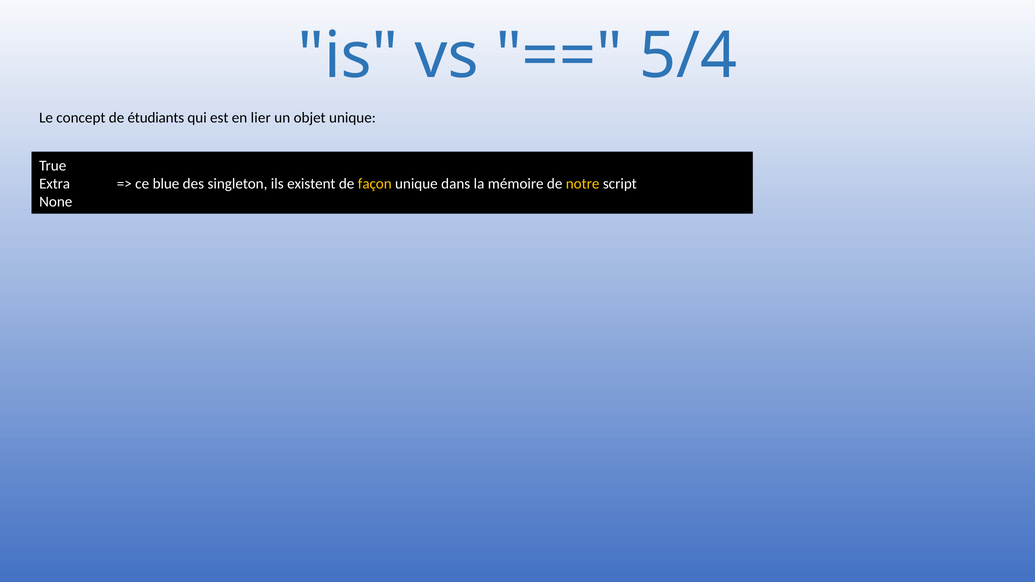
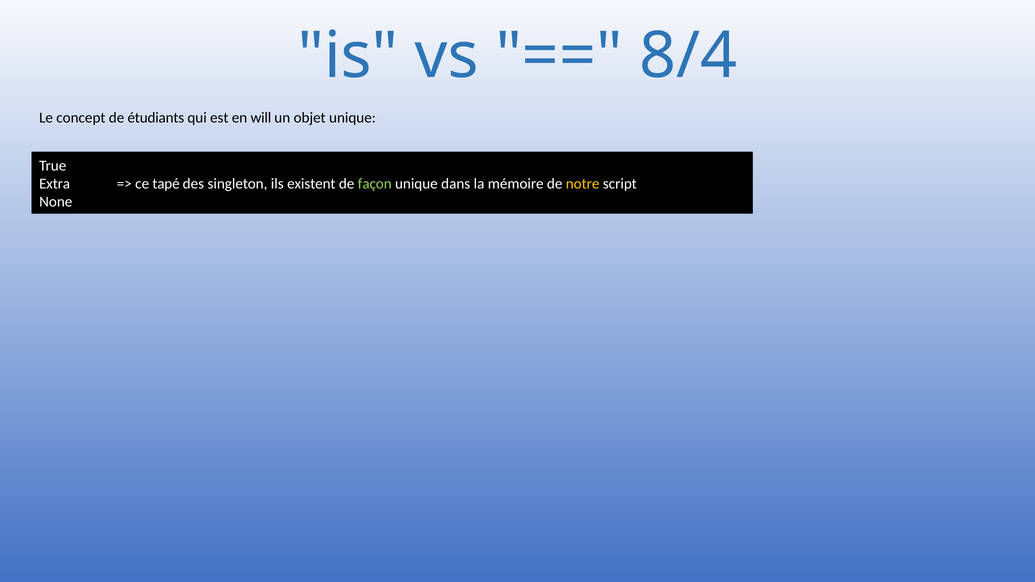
5/4: 5/4 -> 8/4
lier: lier -> will
blue: blue -> tapé
façon colour: yellow -> light green
